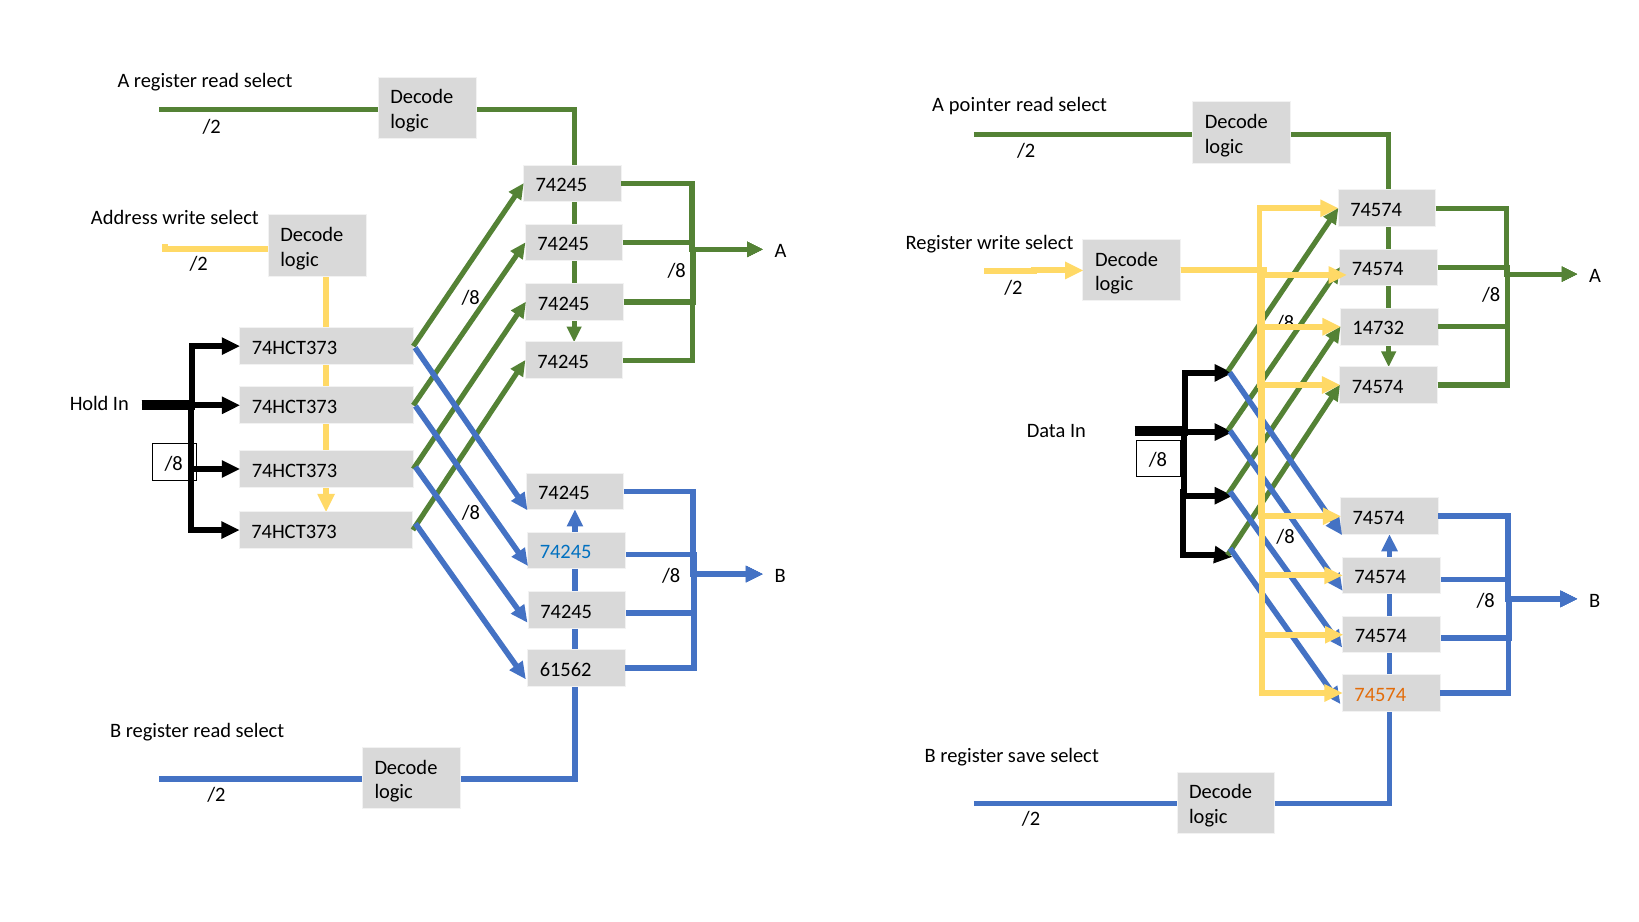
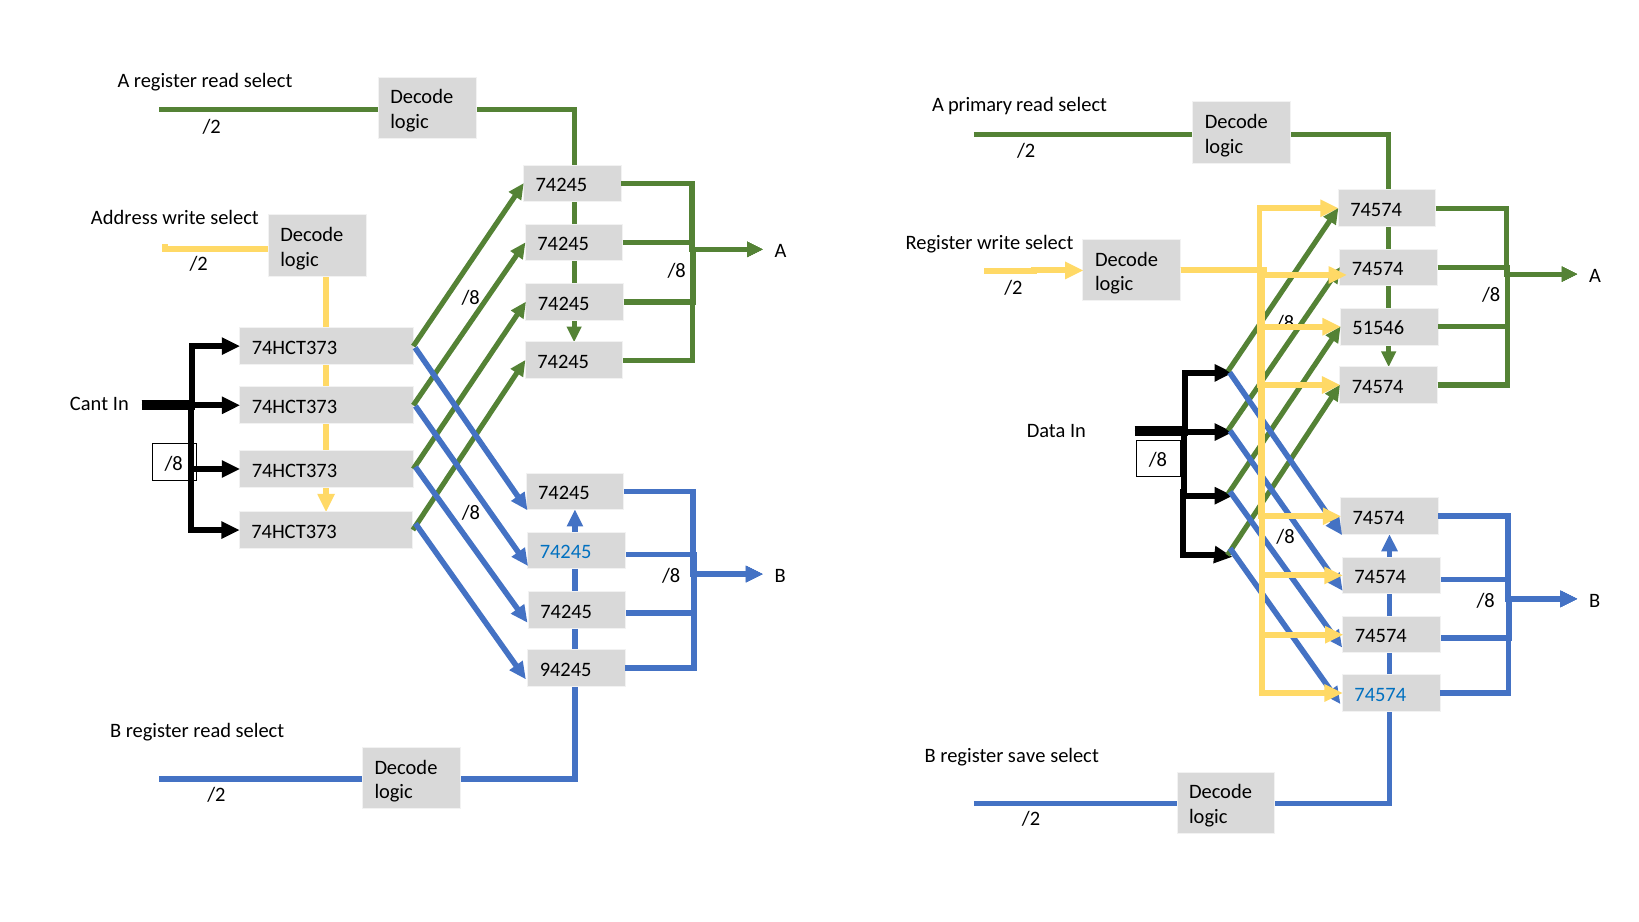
pointer: pointer -> primary
14732: 14732 -> 51546
Hold: Hold -> Cant
61562: 61562 -> 94245
74574 at (1380, 694) colour: orange -> blue
